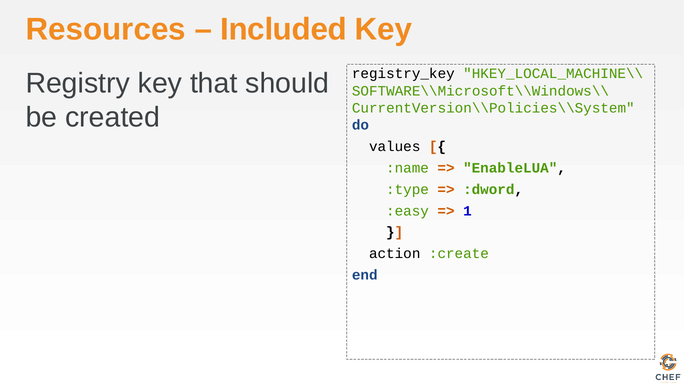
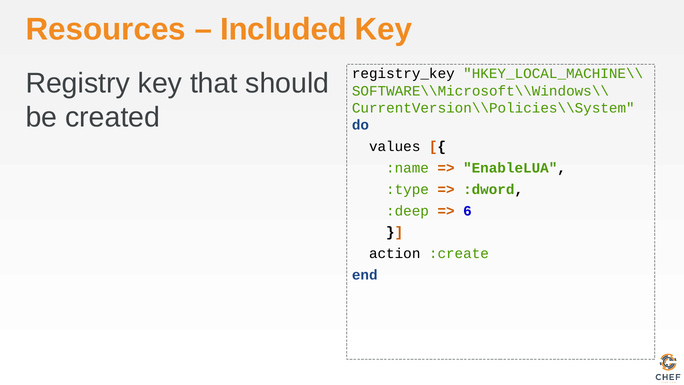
:easy: :easy -> :deep
1: 1 -> 6
